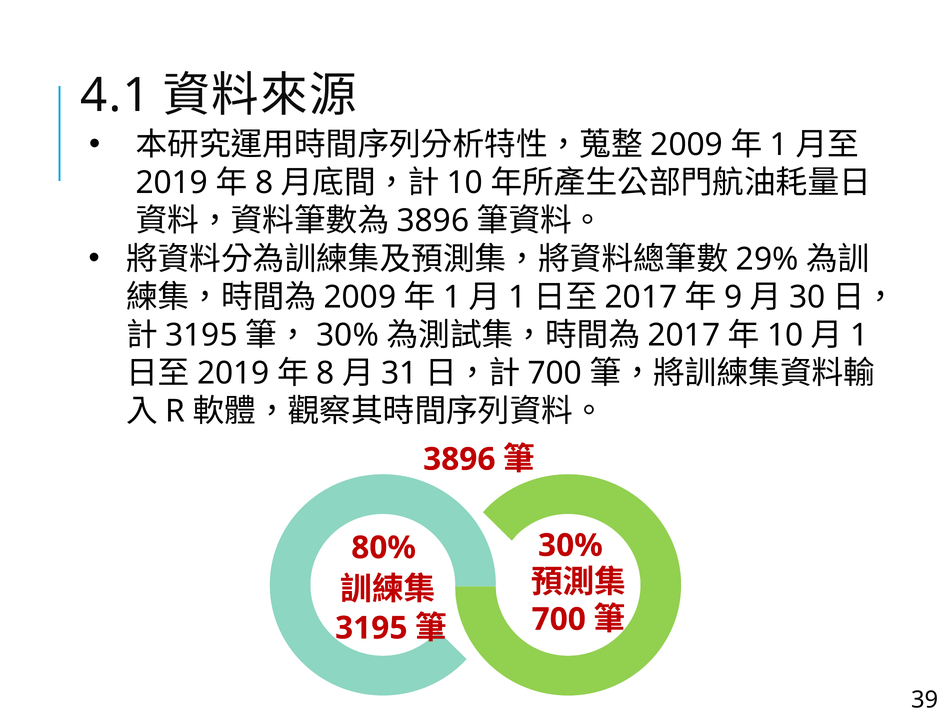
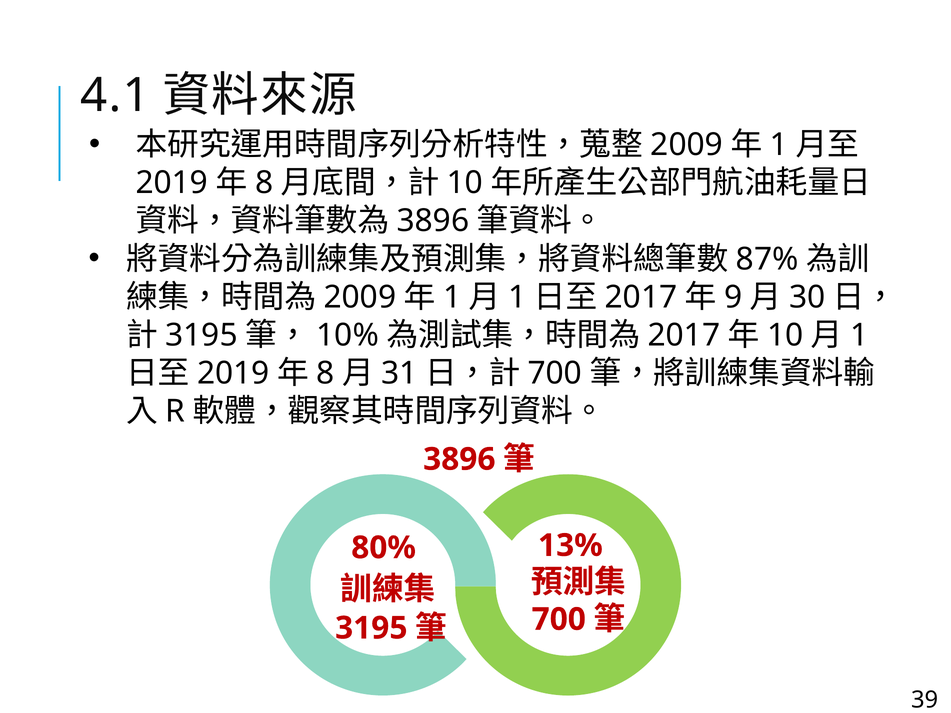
29%: 29% -> 87%
30% at (348, 335): 30% -> 10%
30% at (570, 546): 30% -> 13%
